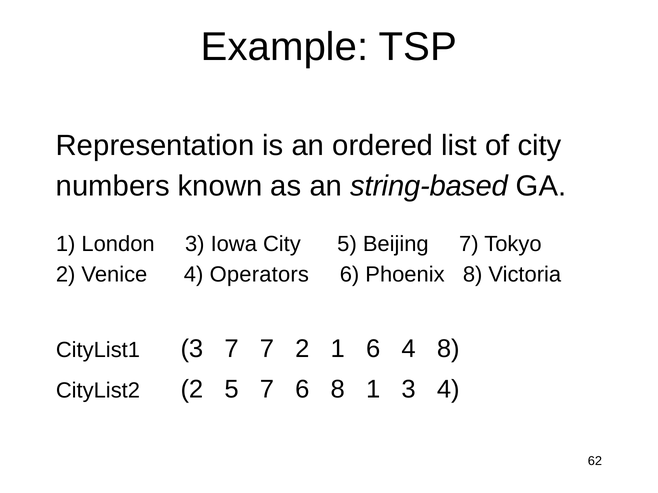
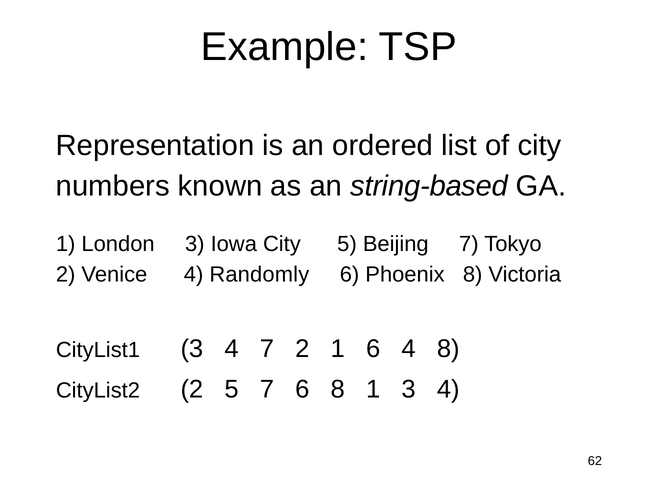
Operators: Operators -> Randomly
CityList1 3 7: 7 -> 4
